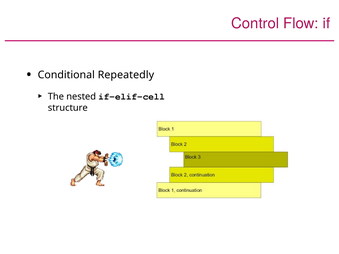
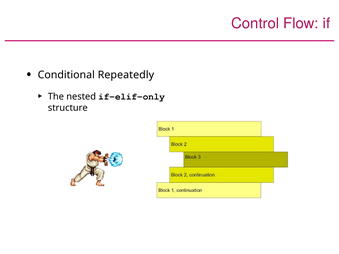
if-elif-cell: if-elif-cell -> if-elif-only
